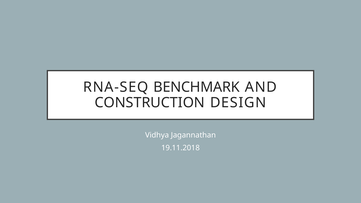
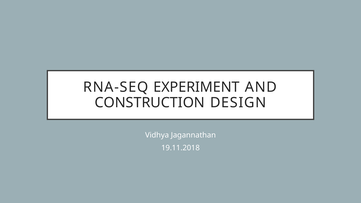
BENCHMARK: BENCHMARK -> EXPERIMENT
